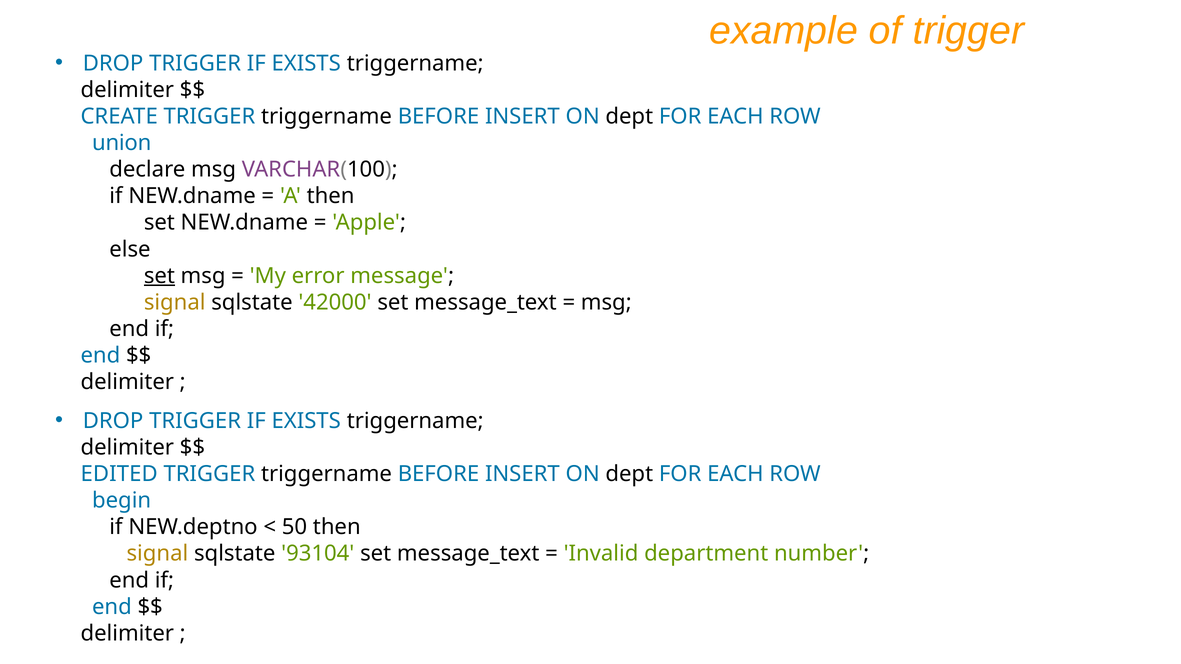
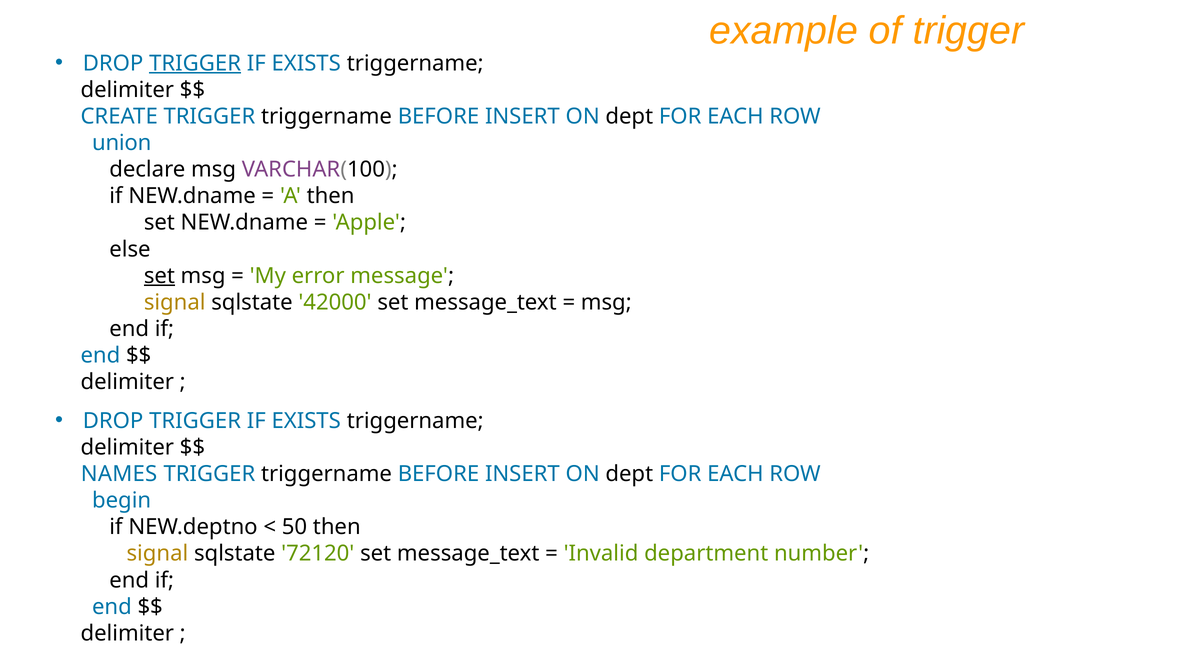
TRIGGER at (195, 63) underline: none -> present
EDITED: EDITED -> NAMES
93104: 93104 -> 72120
